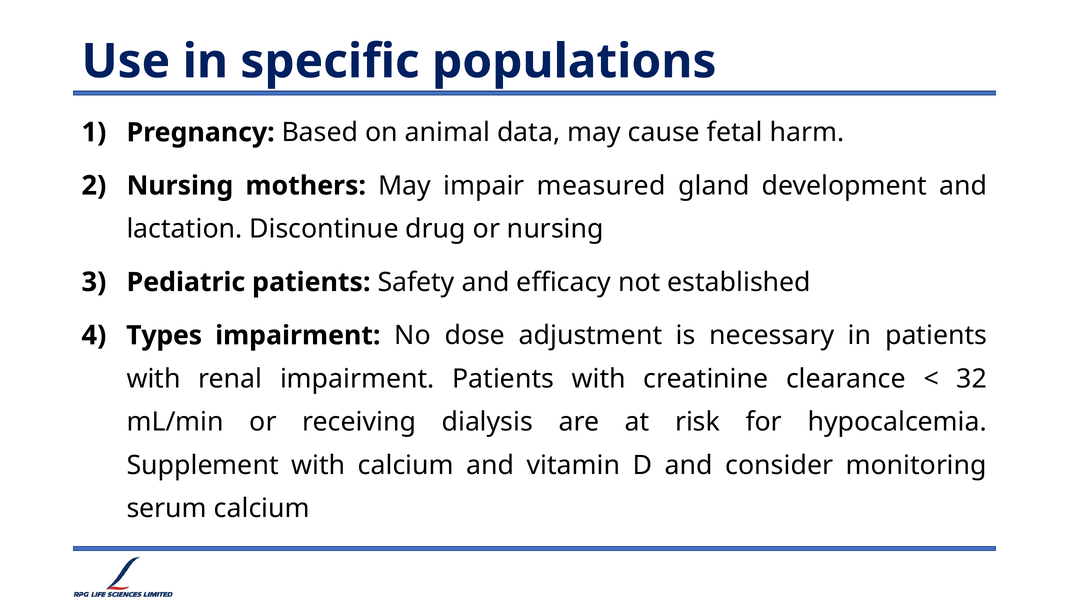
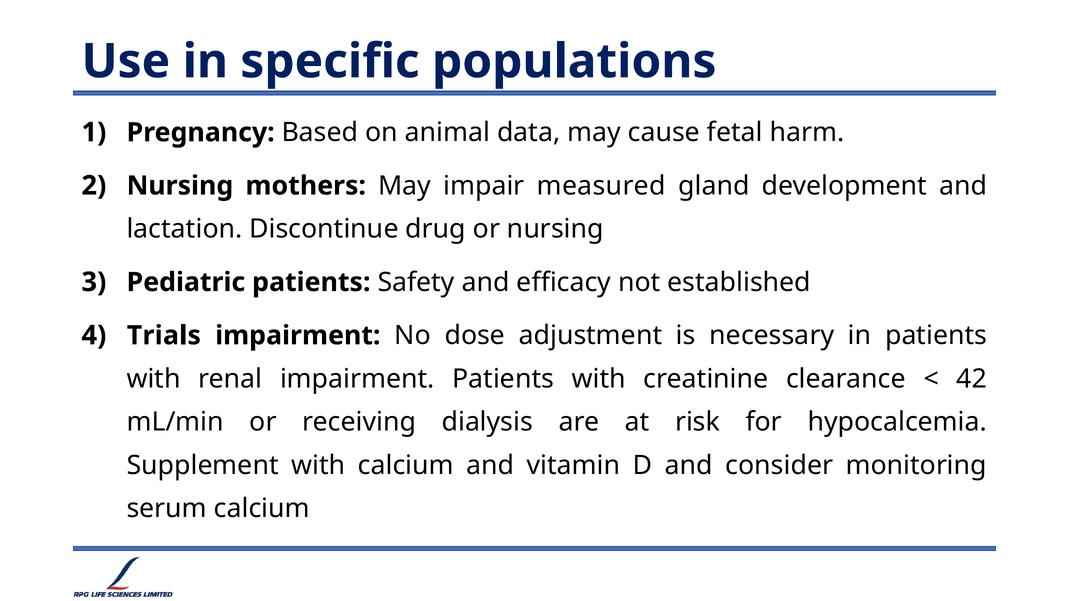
Types: Types -> Trials
32: 32 -> 42
